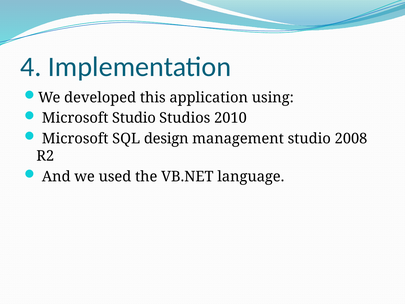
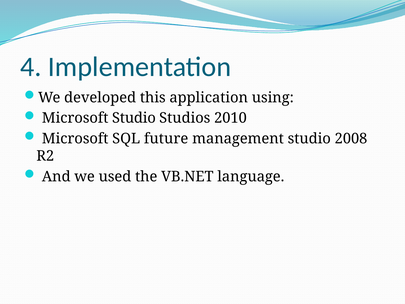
design: design -> future
